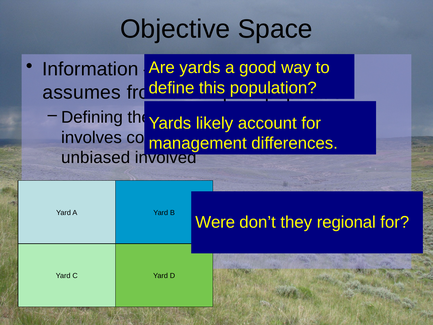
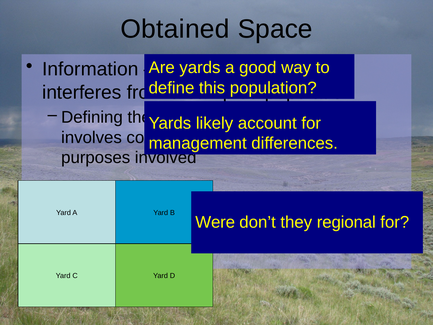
Objective: Objective -> Obtained
assumes: assumes -> interferes
unbiased: unbiased -> purposes
